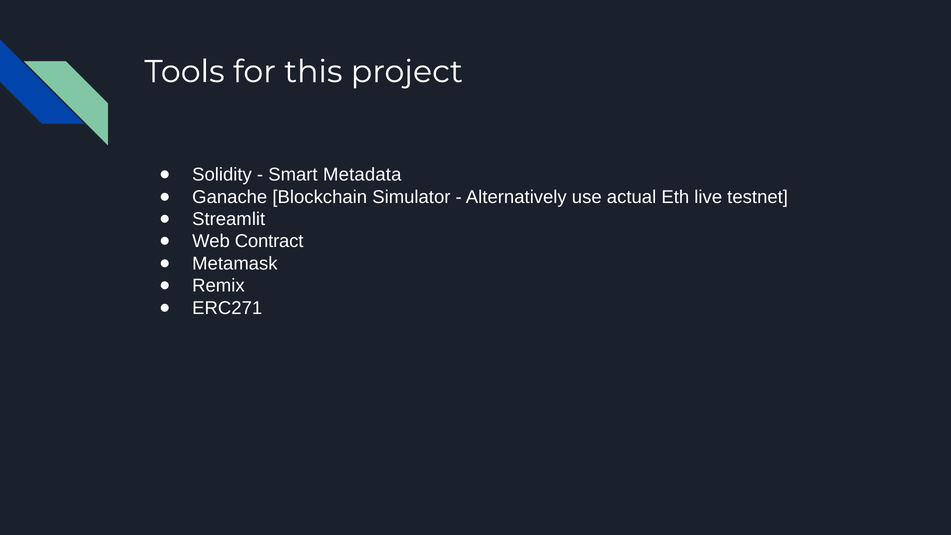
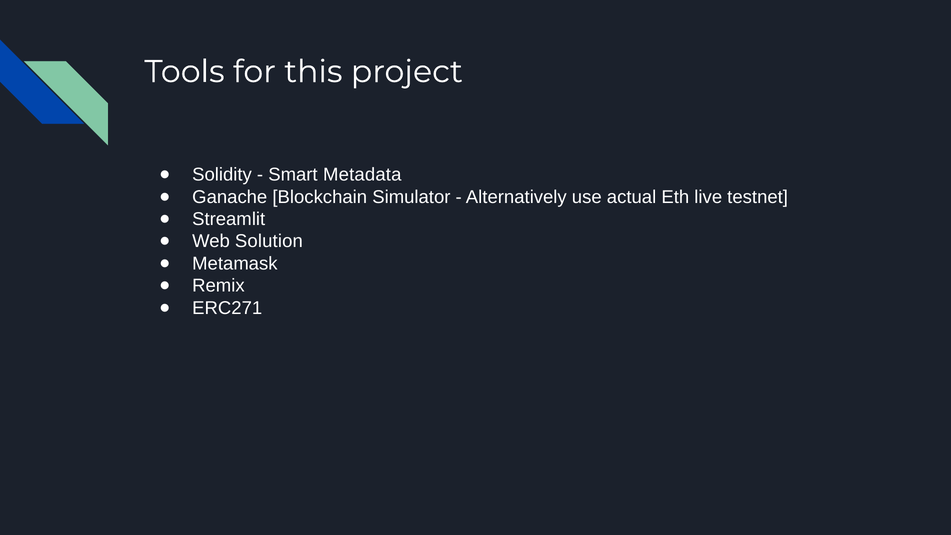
Contract: Contract -> Solution
